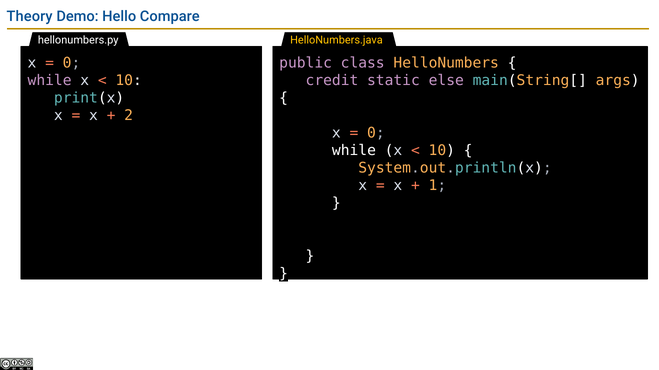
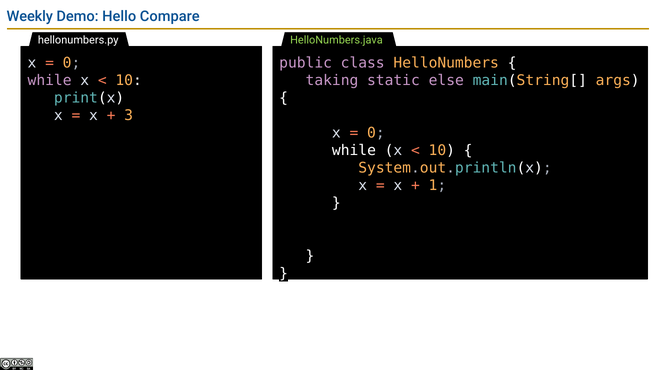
Theory: Theory -> Weekly
HelloNumbers.java colour: yellow -> light green
credit: credit -> taking
2: 2 -> 3
